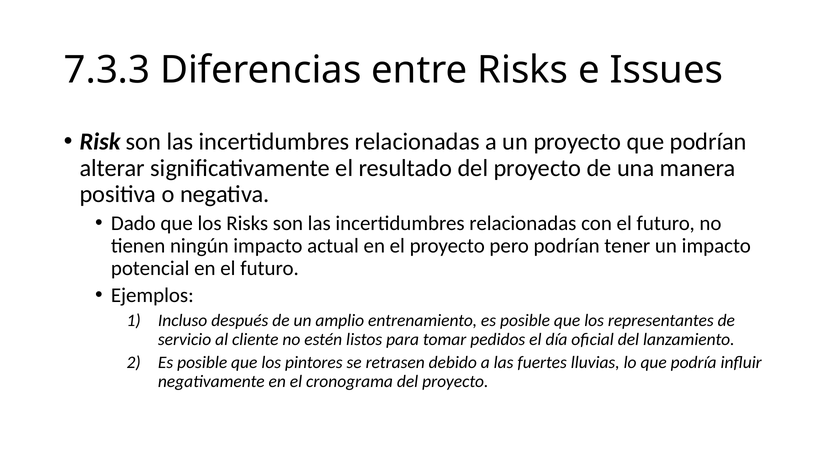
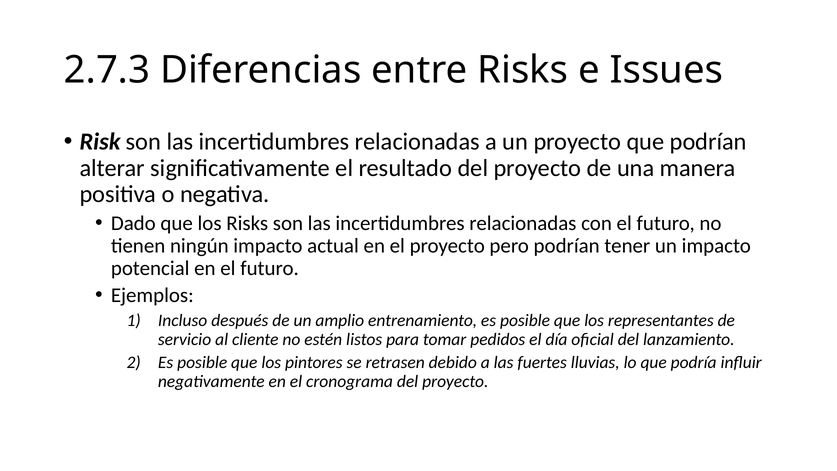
7.3.3: 7.3.3 -> 2.7.3
